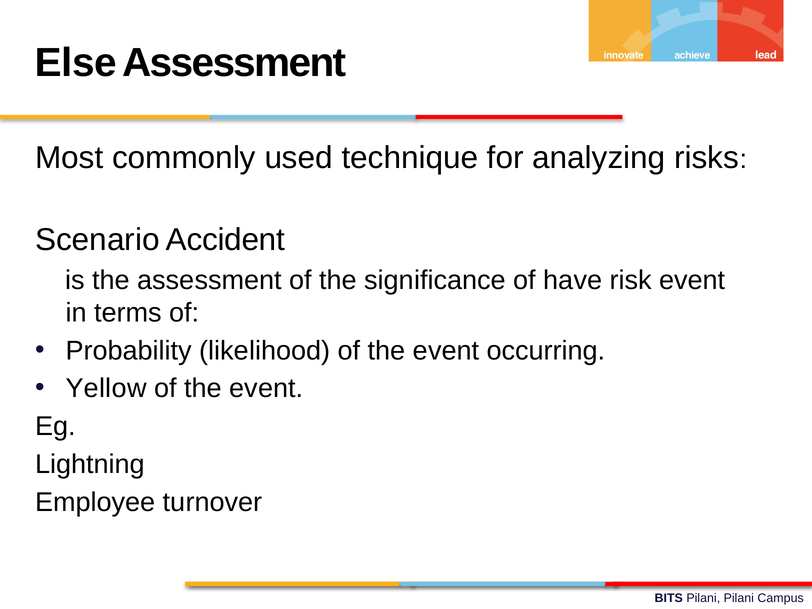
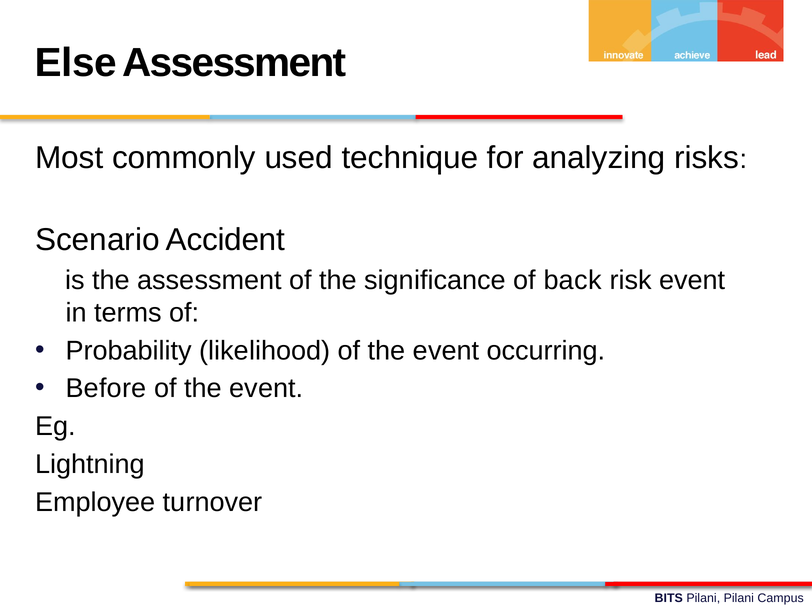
have: have -> back
Yellow: Yellow -> Before
